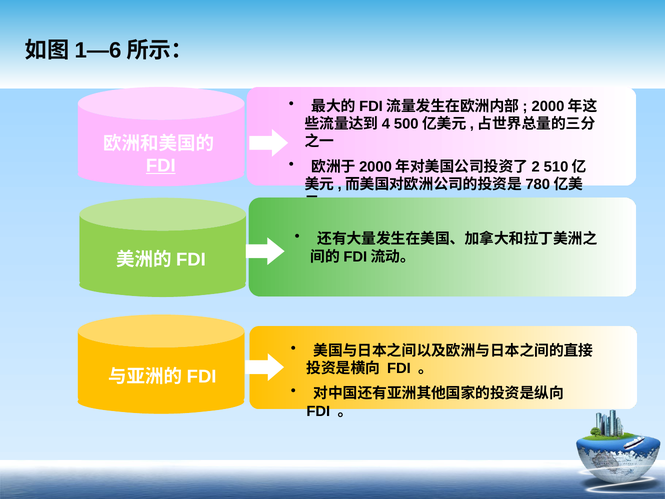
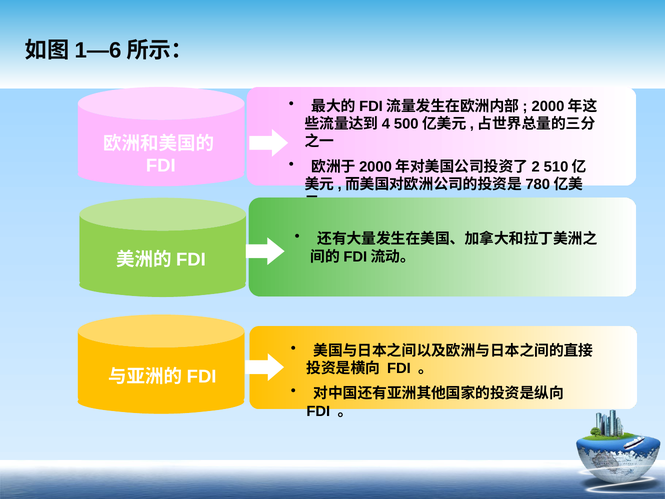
FDI at (161, 166) underline: present -> none
